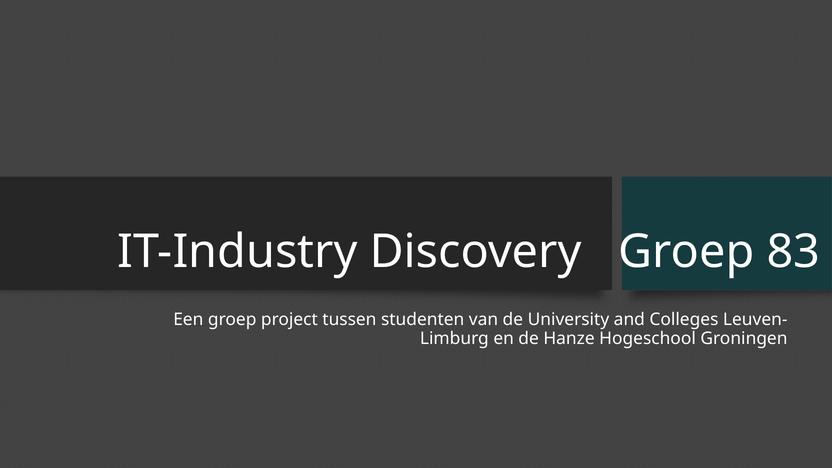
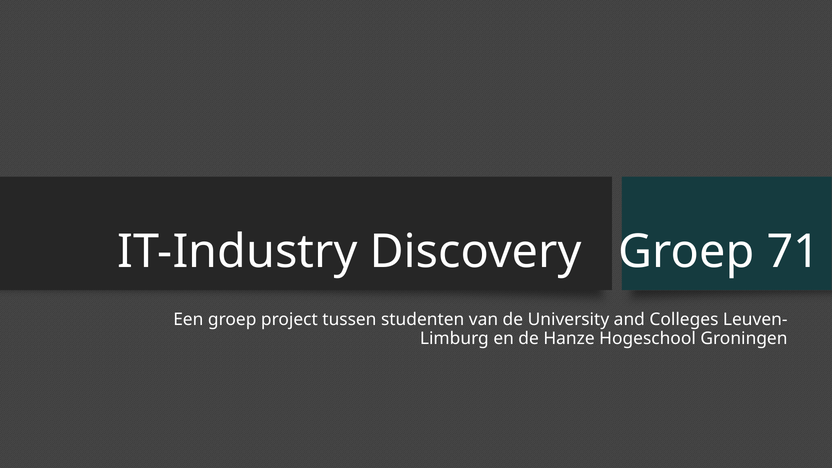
83: 83 -> 71
